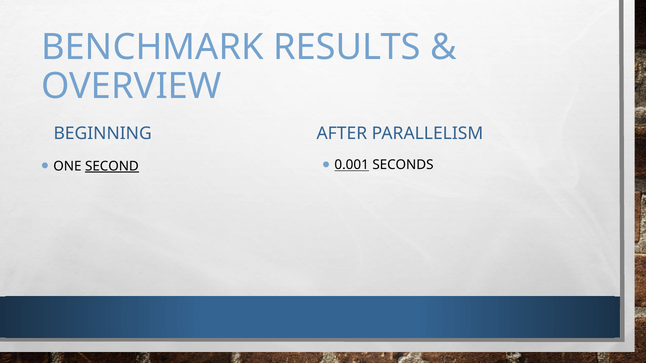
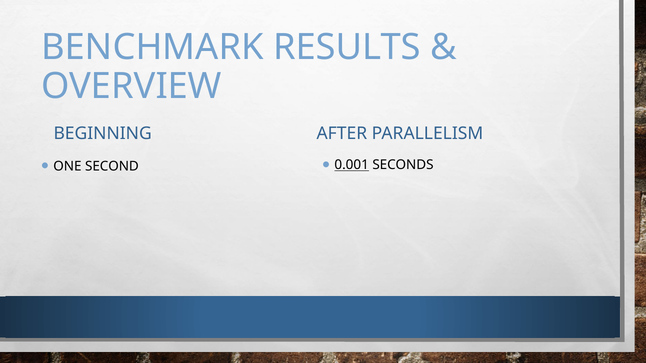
SECOND underline: present -> none
